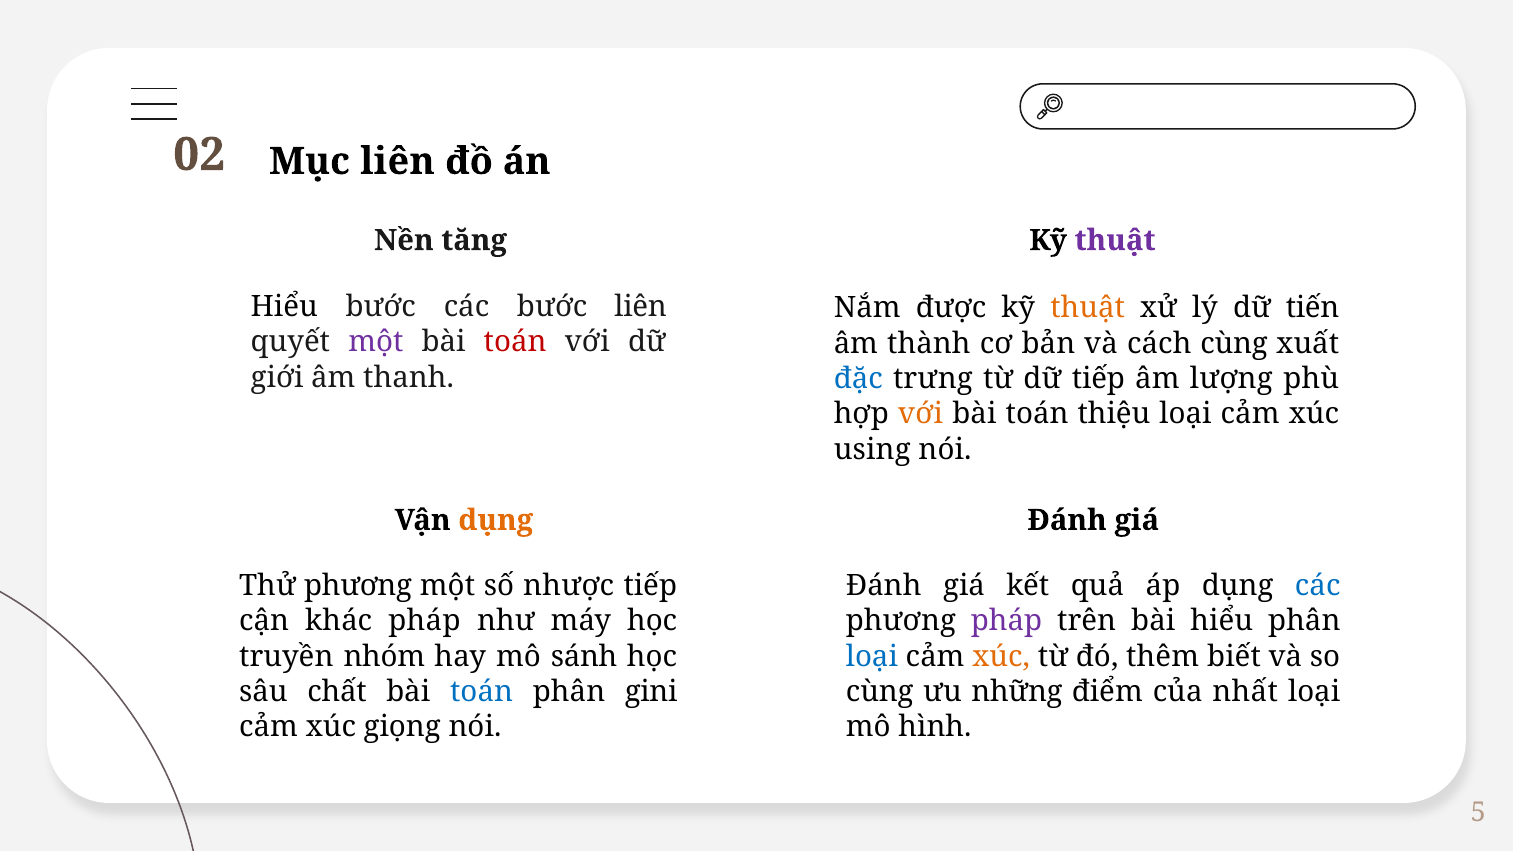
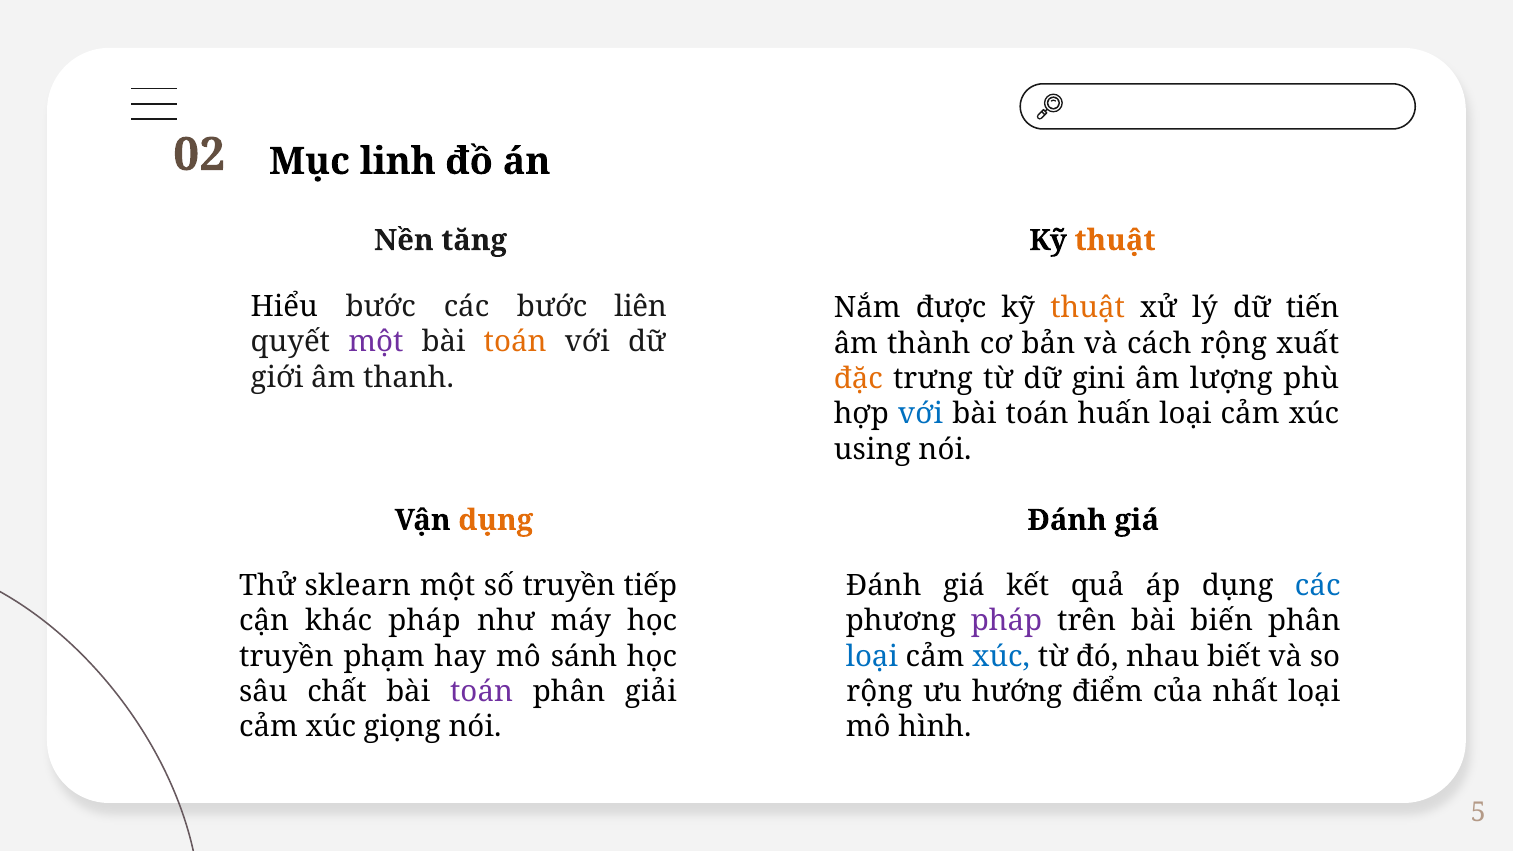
Mục liên: liên -> linh
thuật at (1115, 240) colour: purple -> orange
toán at (515, 342) colour: red -> orange
cách cùng: cùng -> rộng
đặc colour: blue -> orange
dữ tiếp: tiếp -> gini
với at (921, 414) colour: orange -> blue
thiệu: thiệu -> huấn
Thử phương: phương -> sklearn
số nhược: nhược -> truyền
bài hiểu: hiểu -> biến
nhóm: nhóm -> phạm
xúc at (1001, 656) colour: orange -> blue
thêm: thêm -> nhau
toán at (482, 692) colour: blue -> purple
gini: gini -> giải
cùng at (880, 692): cùng -> rộng
những: những -> hướng
